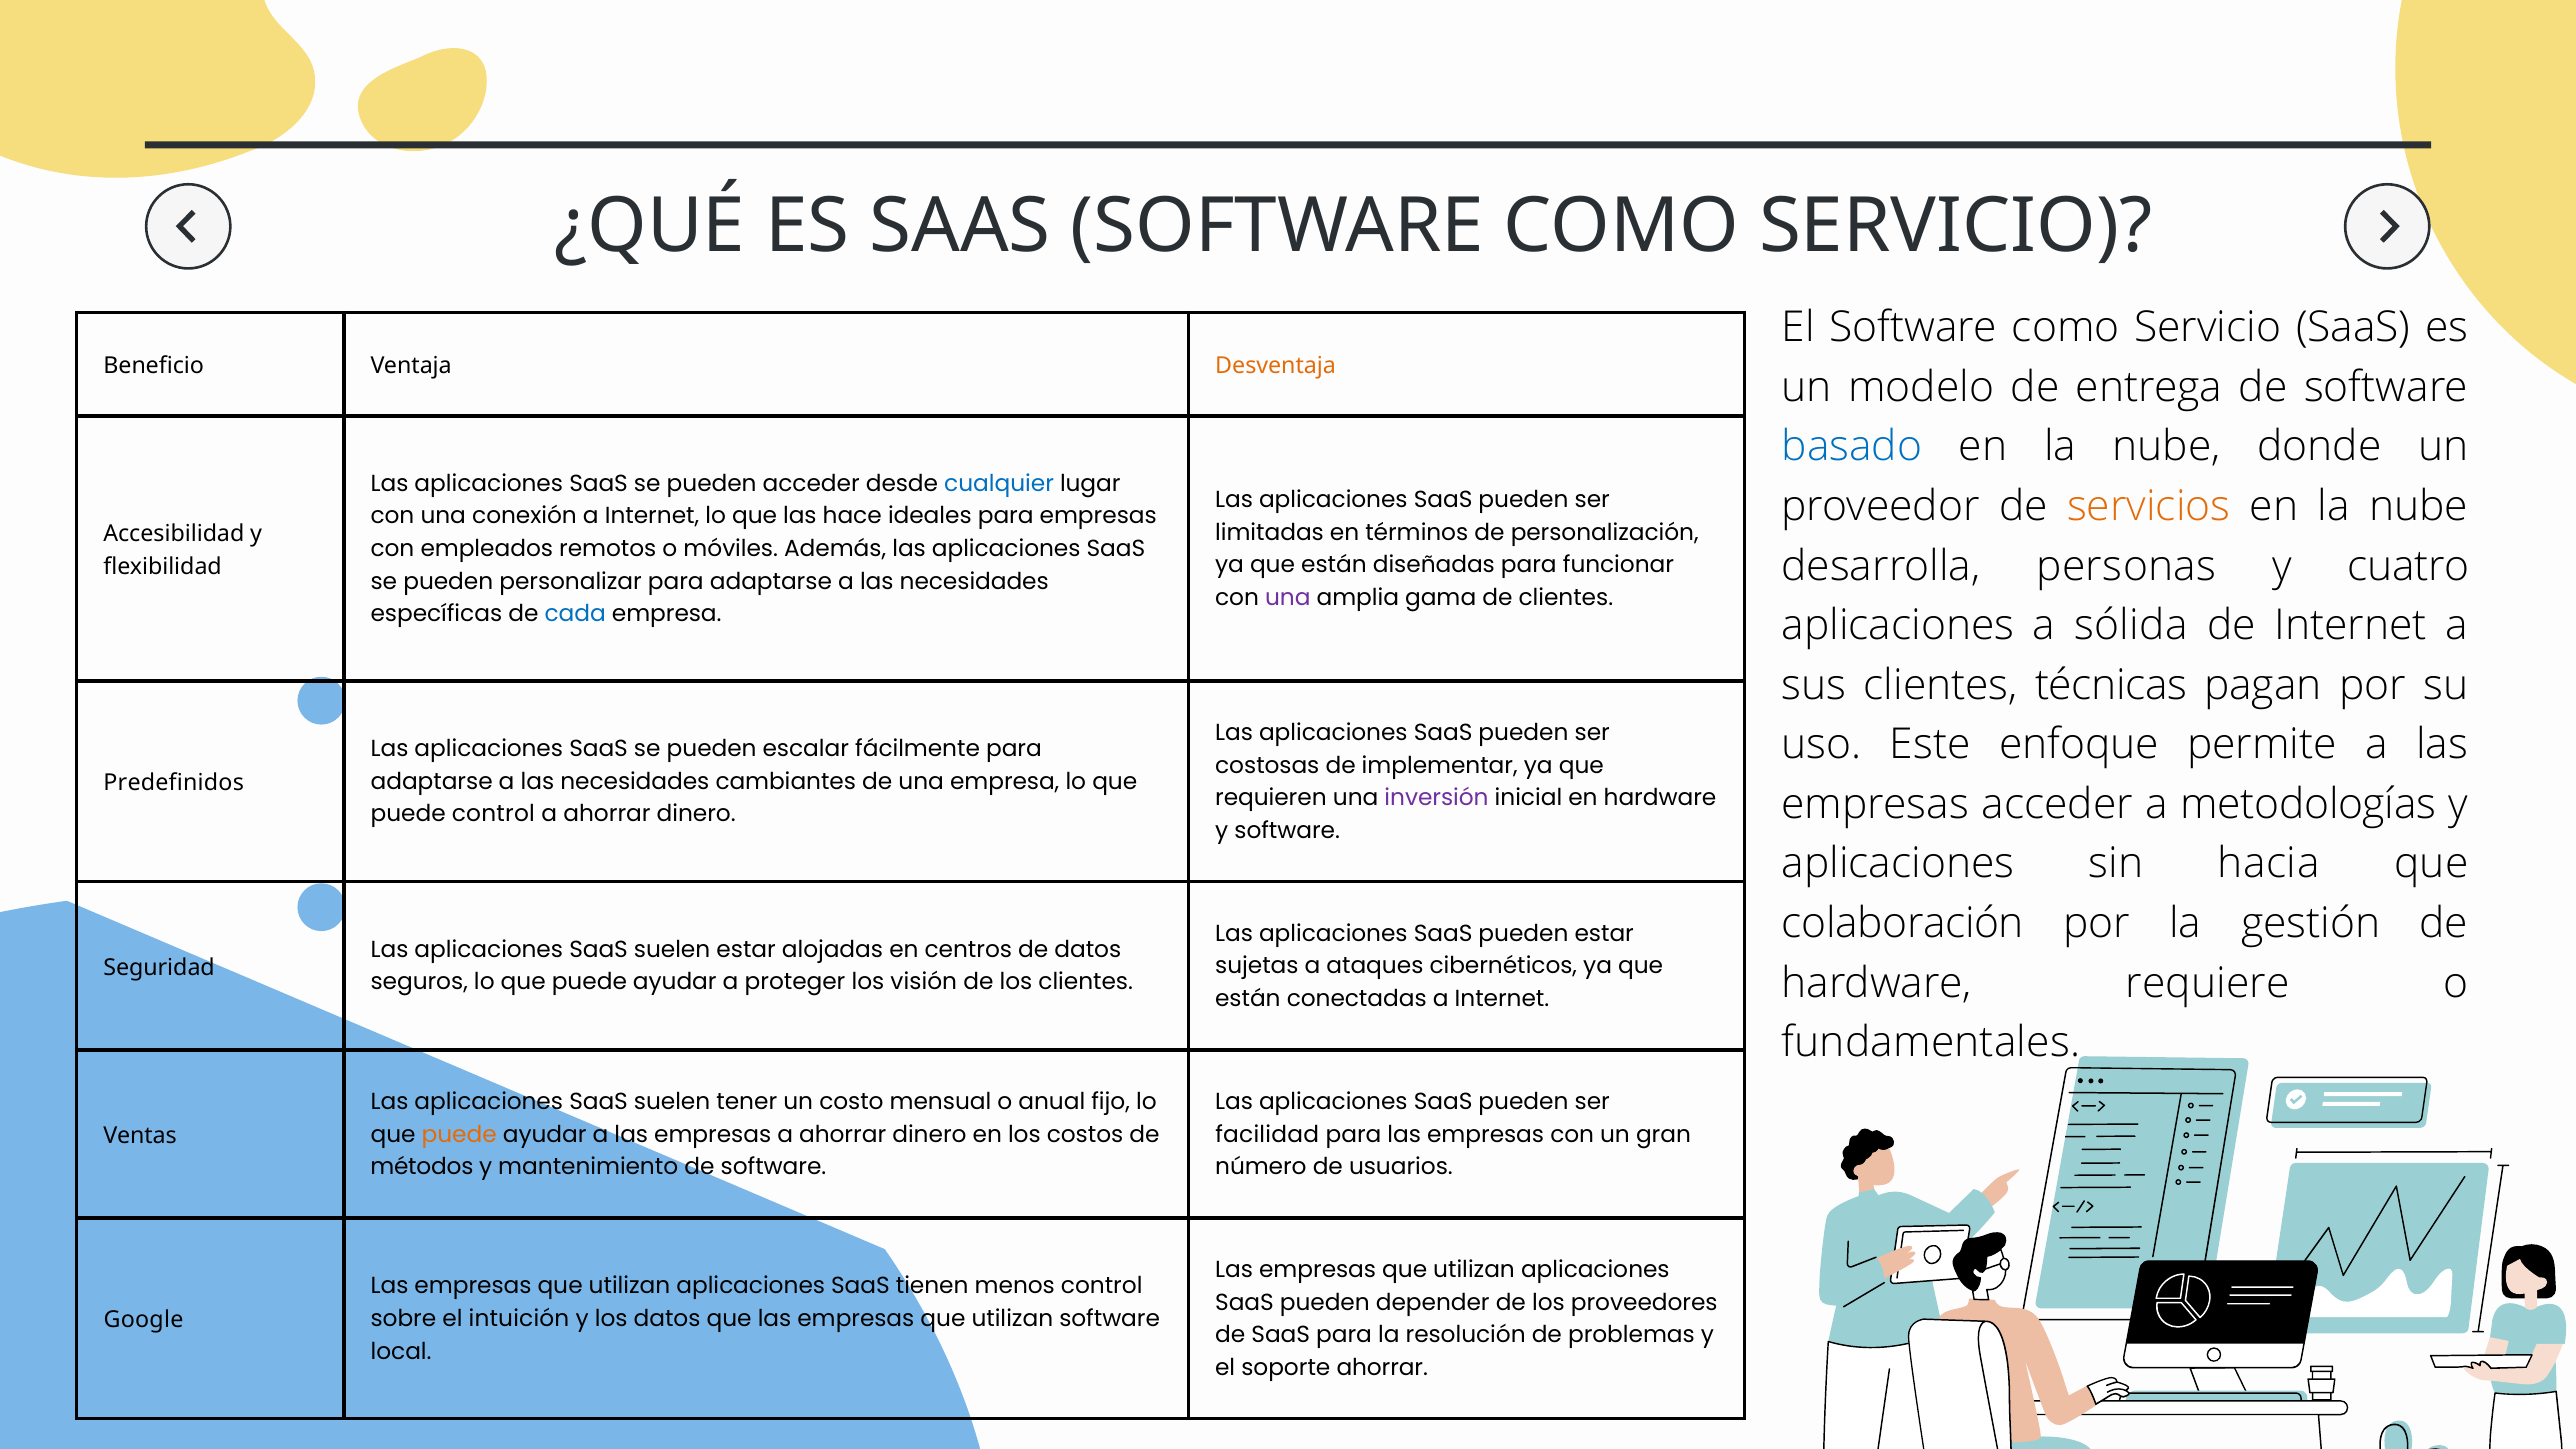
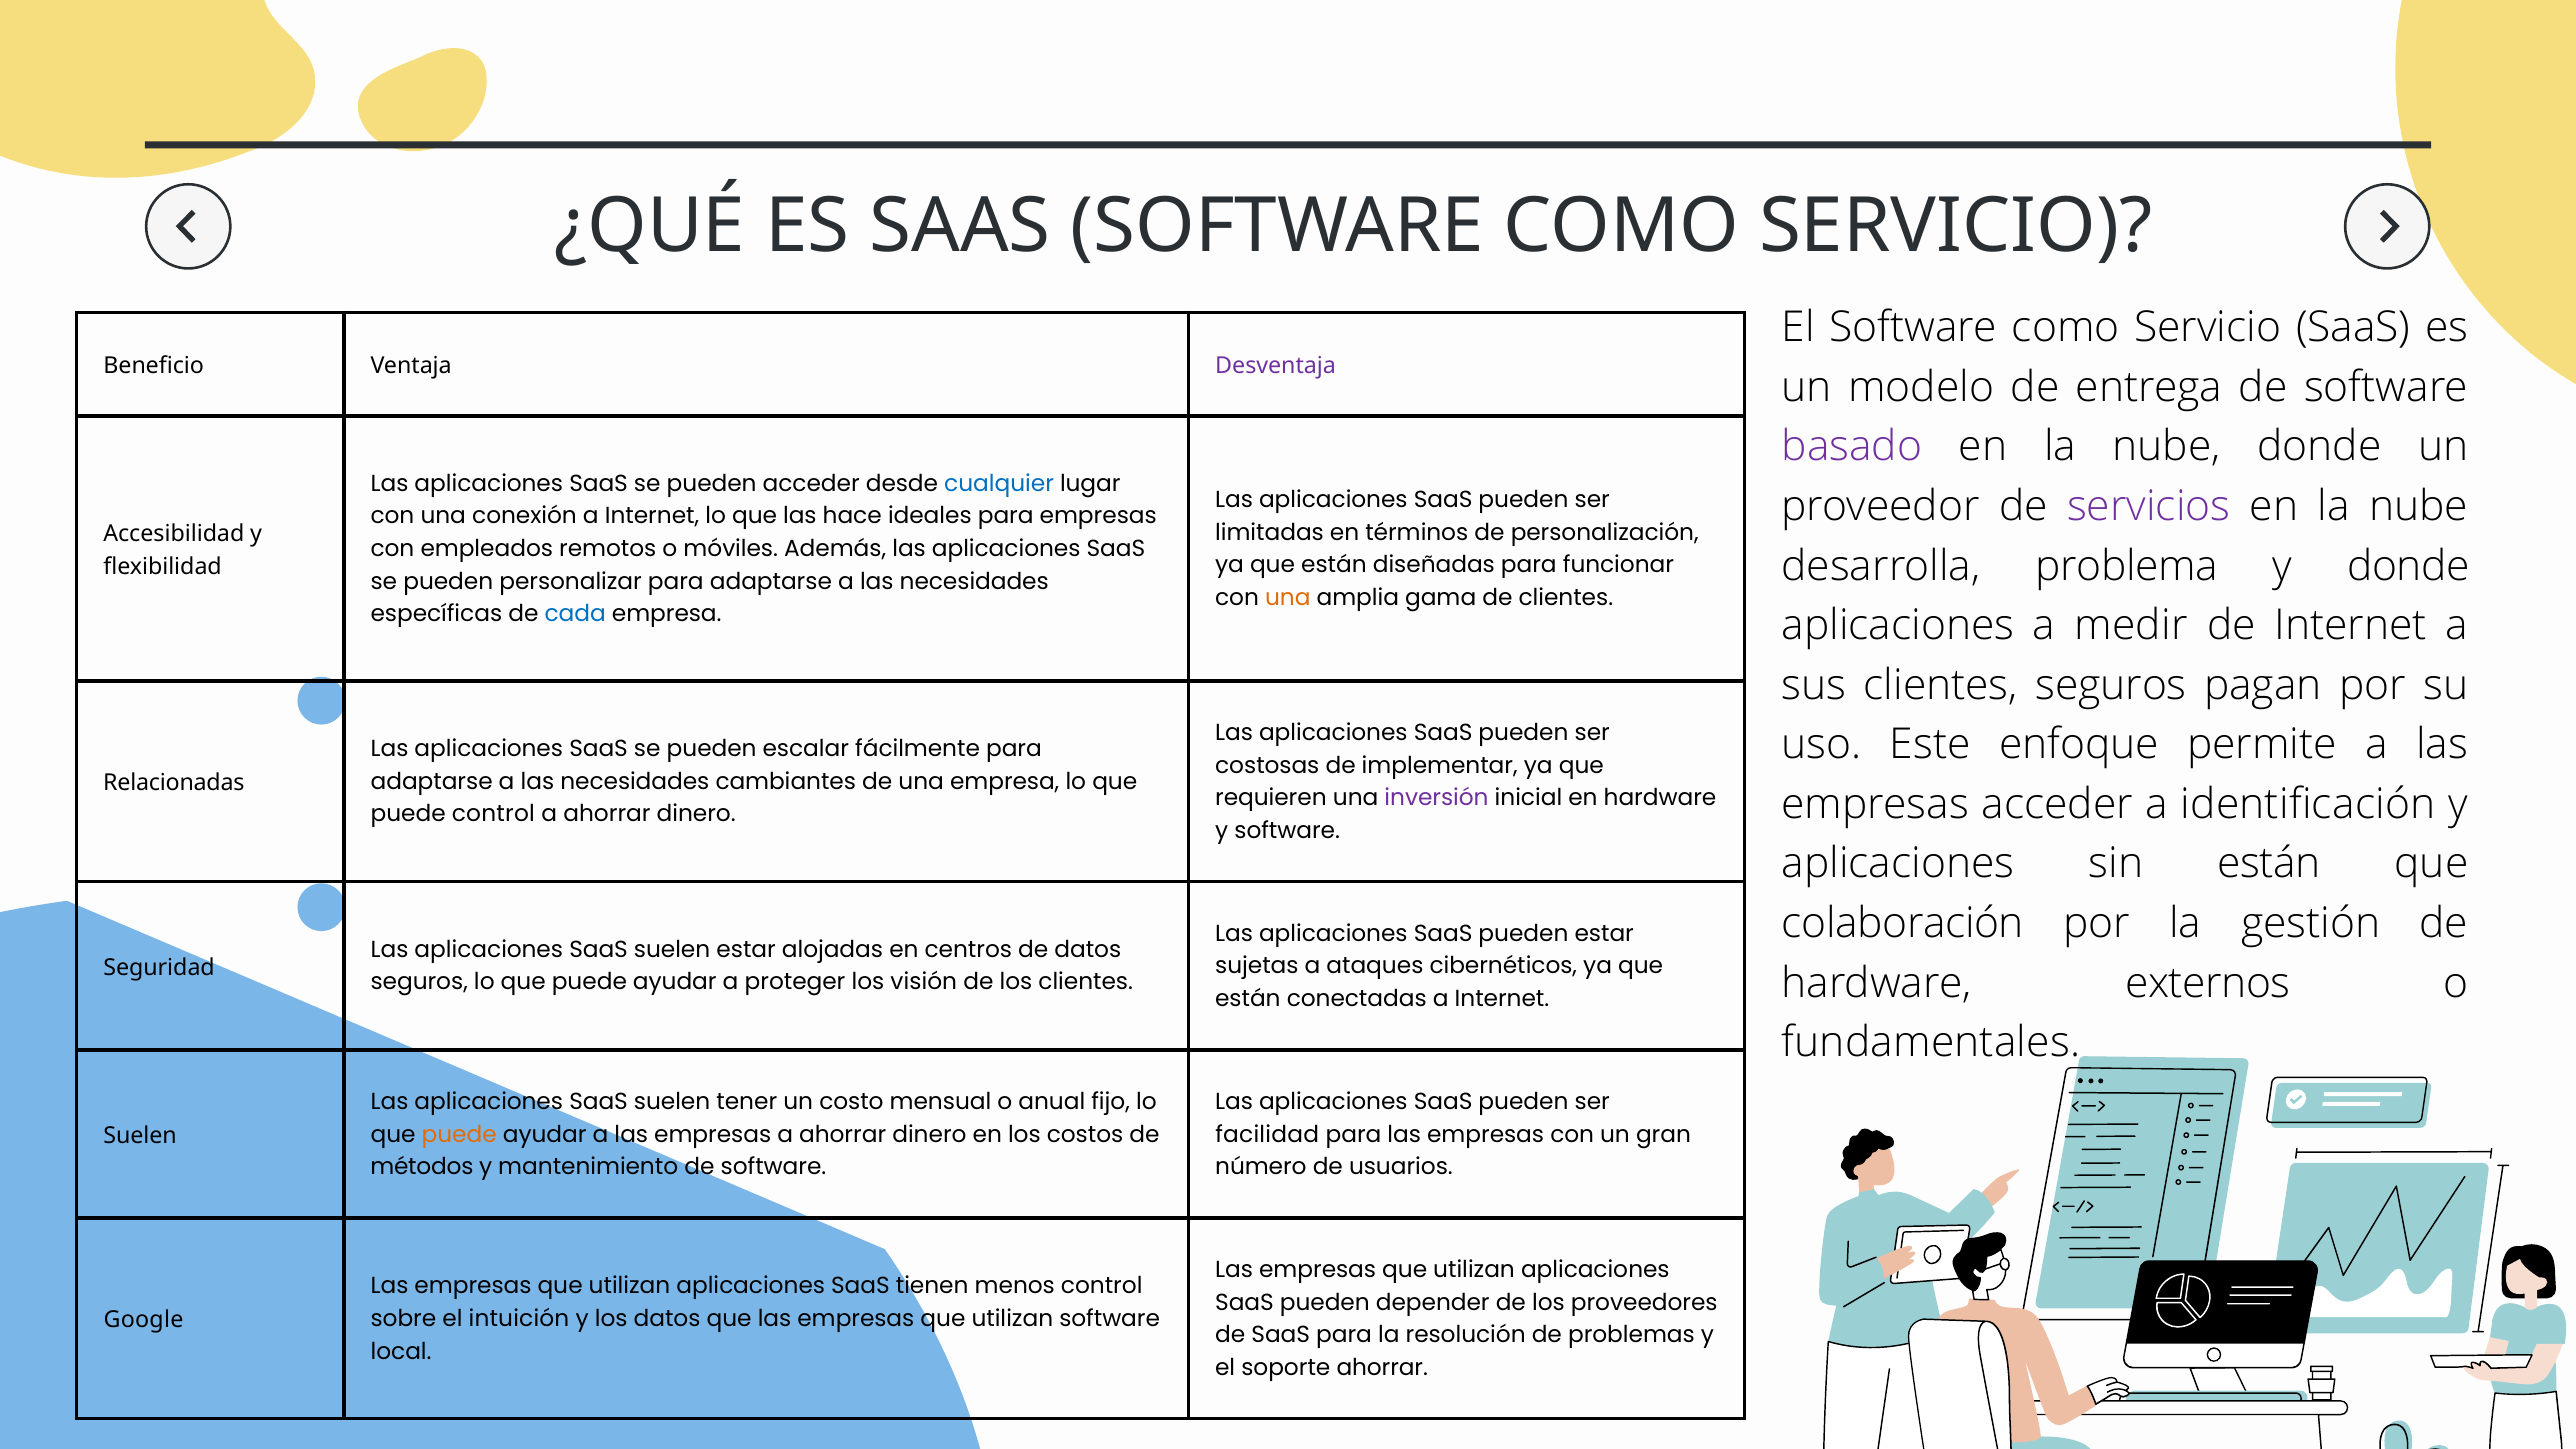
Desventaja colour: orange -> purple
basado colour: blue -> purple
servicios colour: orange -> purple
personas: personas -> problema
y cuatro: cuatro -> donde
una at (1288, 598) colour: purple -> orange
sólida: sólida -> medir
clientes técnicas: técnicas -> seguros
Predefinidos: Predefinidos -> Relacionadas
metodologías: metodologías -> identificación
sin hacia: hacia -> están
requiere: requiere -> externos
Ventas at (140, 1136): Ventas -> Suelen
